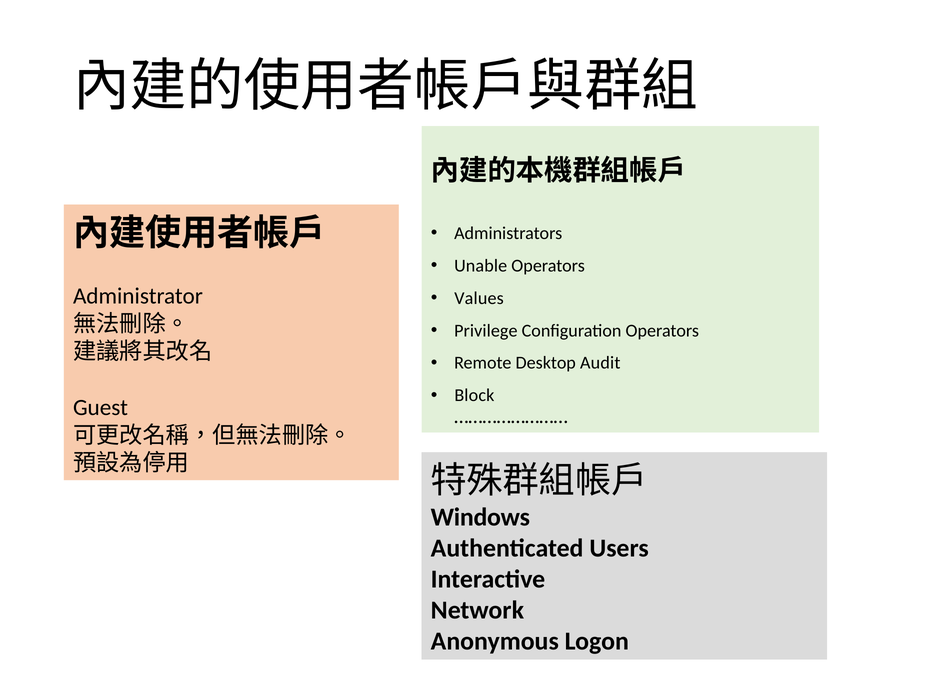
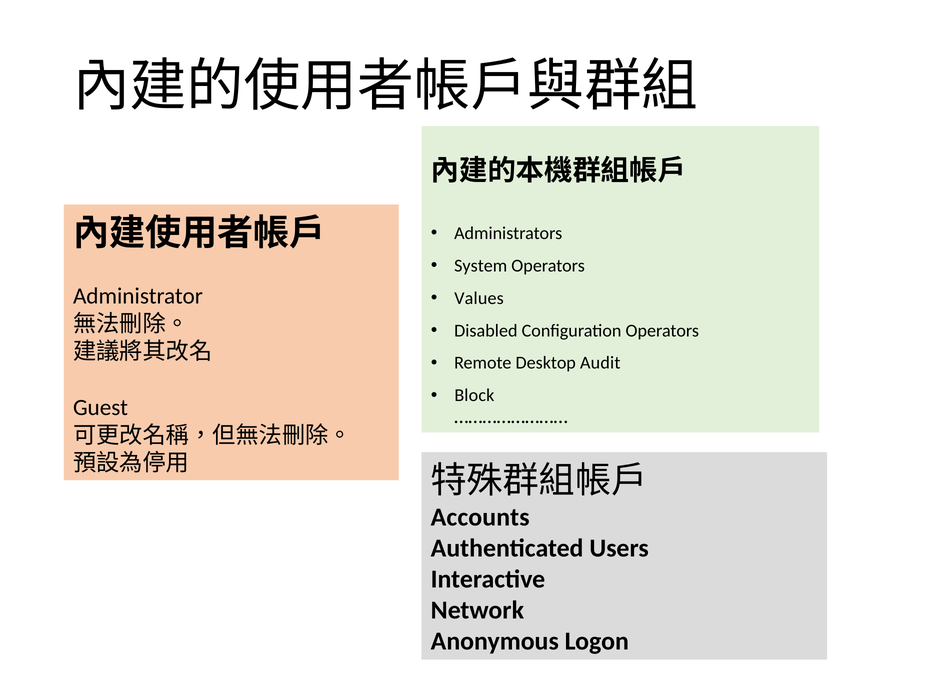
Unable: Unable -> System
Privilege: Privilege -> Disabled
Windows: Windows -> Accounts
